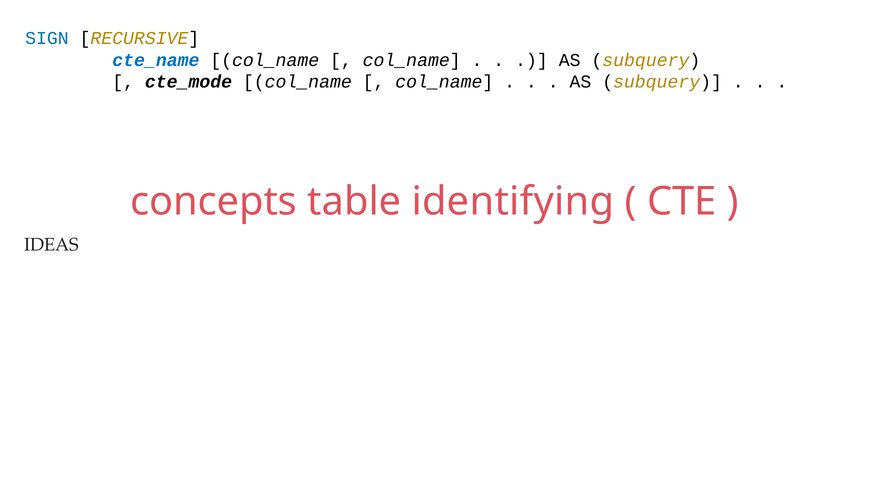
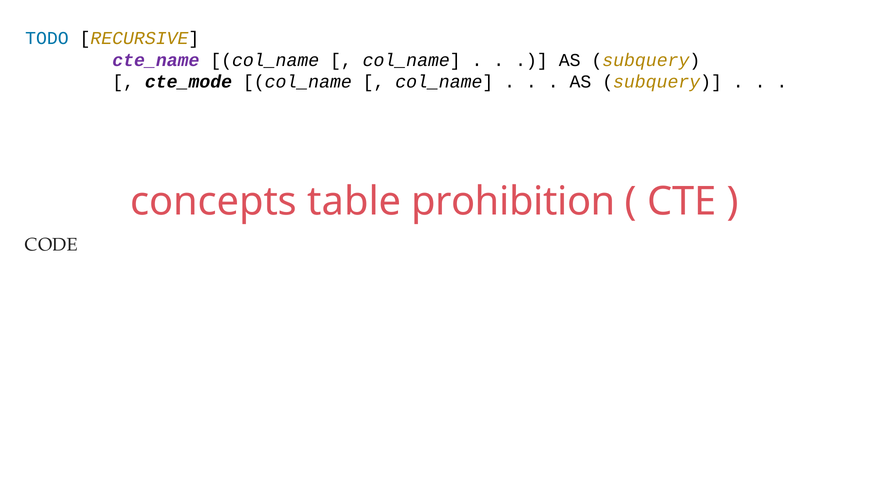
SIGN: SIGN -> TODO
cte_name colour: blue -> purple
identifying: identifying -> prohibition
IDEAS: IDEAS -> CODE
